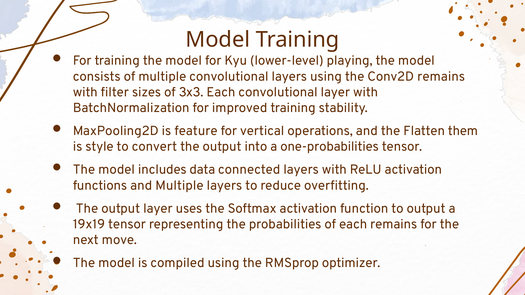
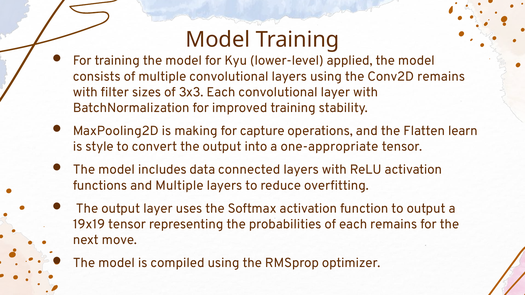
playing: playing -> applied
feature: feature -> making
vertical: vertical -> capture
them: them -> learn
one-probabilities: one-probabilities -> one-appropriate
